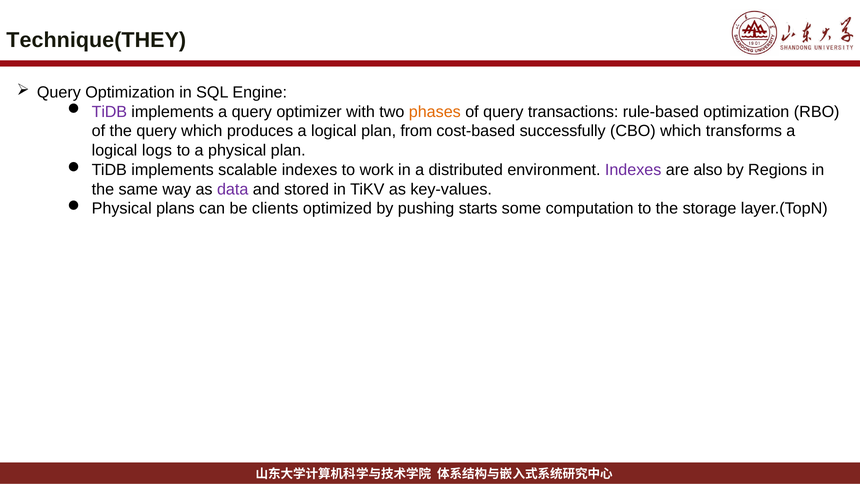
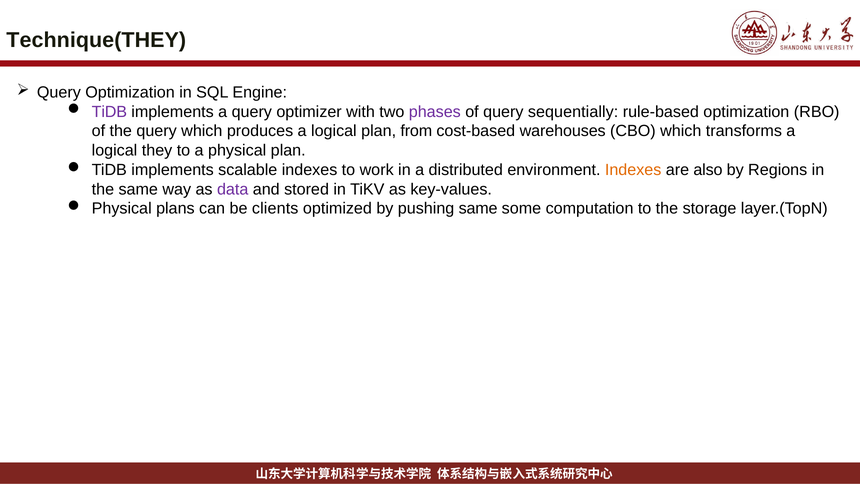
phases colour: orange -> purple
transactions: transactions -> sequentially
successfully: successfully -> warehouses
logs: logs -> they
Indexes at (633, 170) colour: purple -> orange
pushing starts: starts -> same
